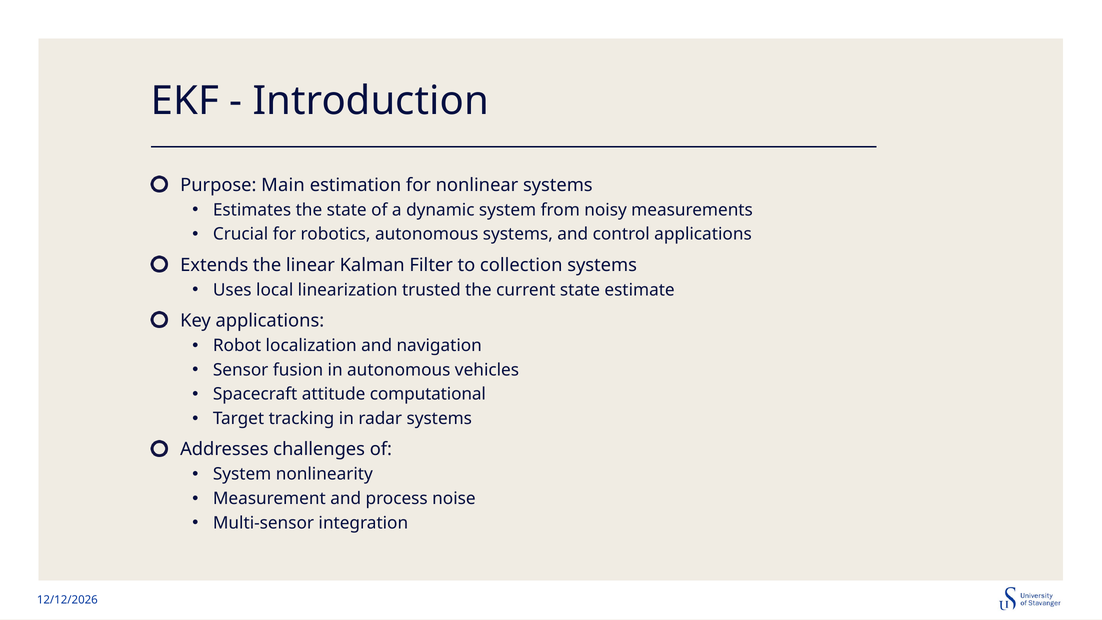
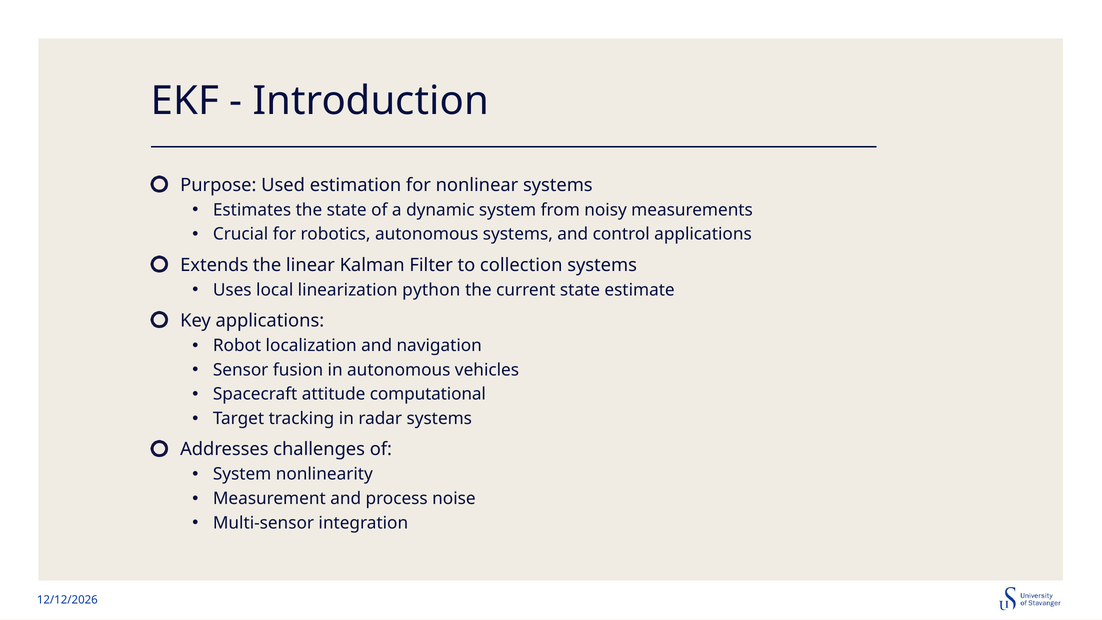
Main: Main -> Used
trusted: trusted -> python
